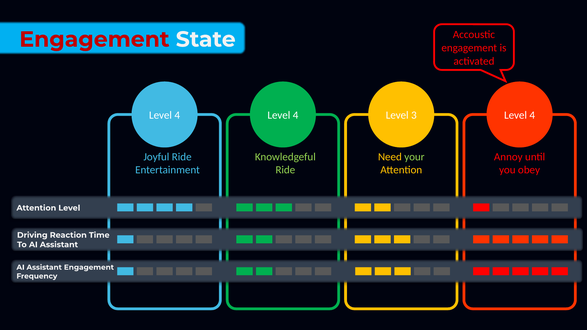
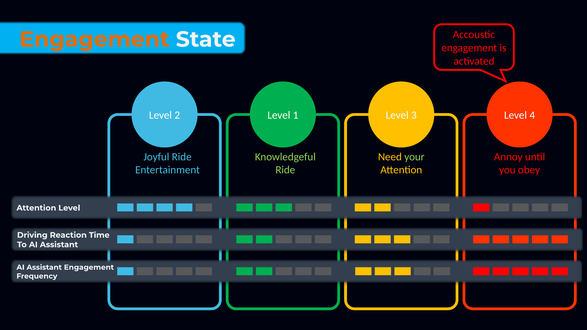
Engagement at (94, 39) colour: red -> orange
4 at (177, 115): 4 -> 2
4 at (296, 115): 4 -> 1
